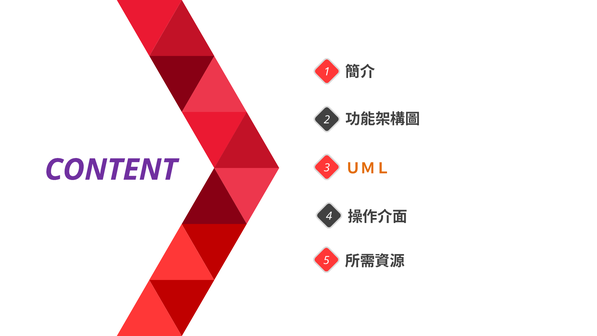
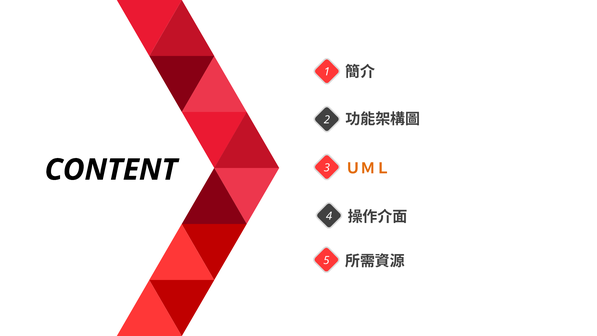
CONTENT colour: purple -> black
